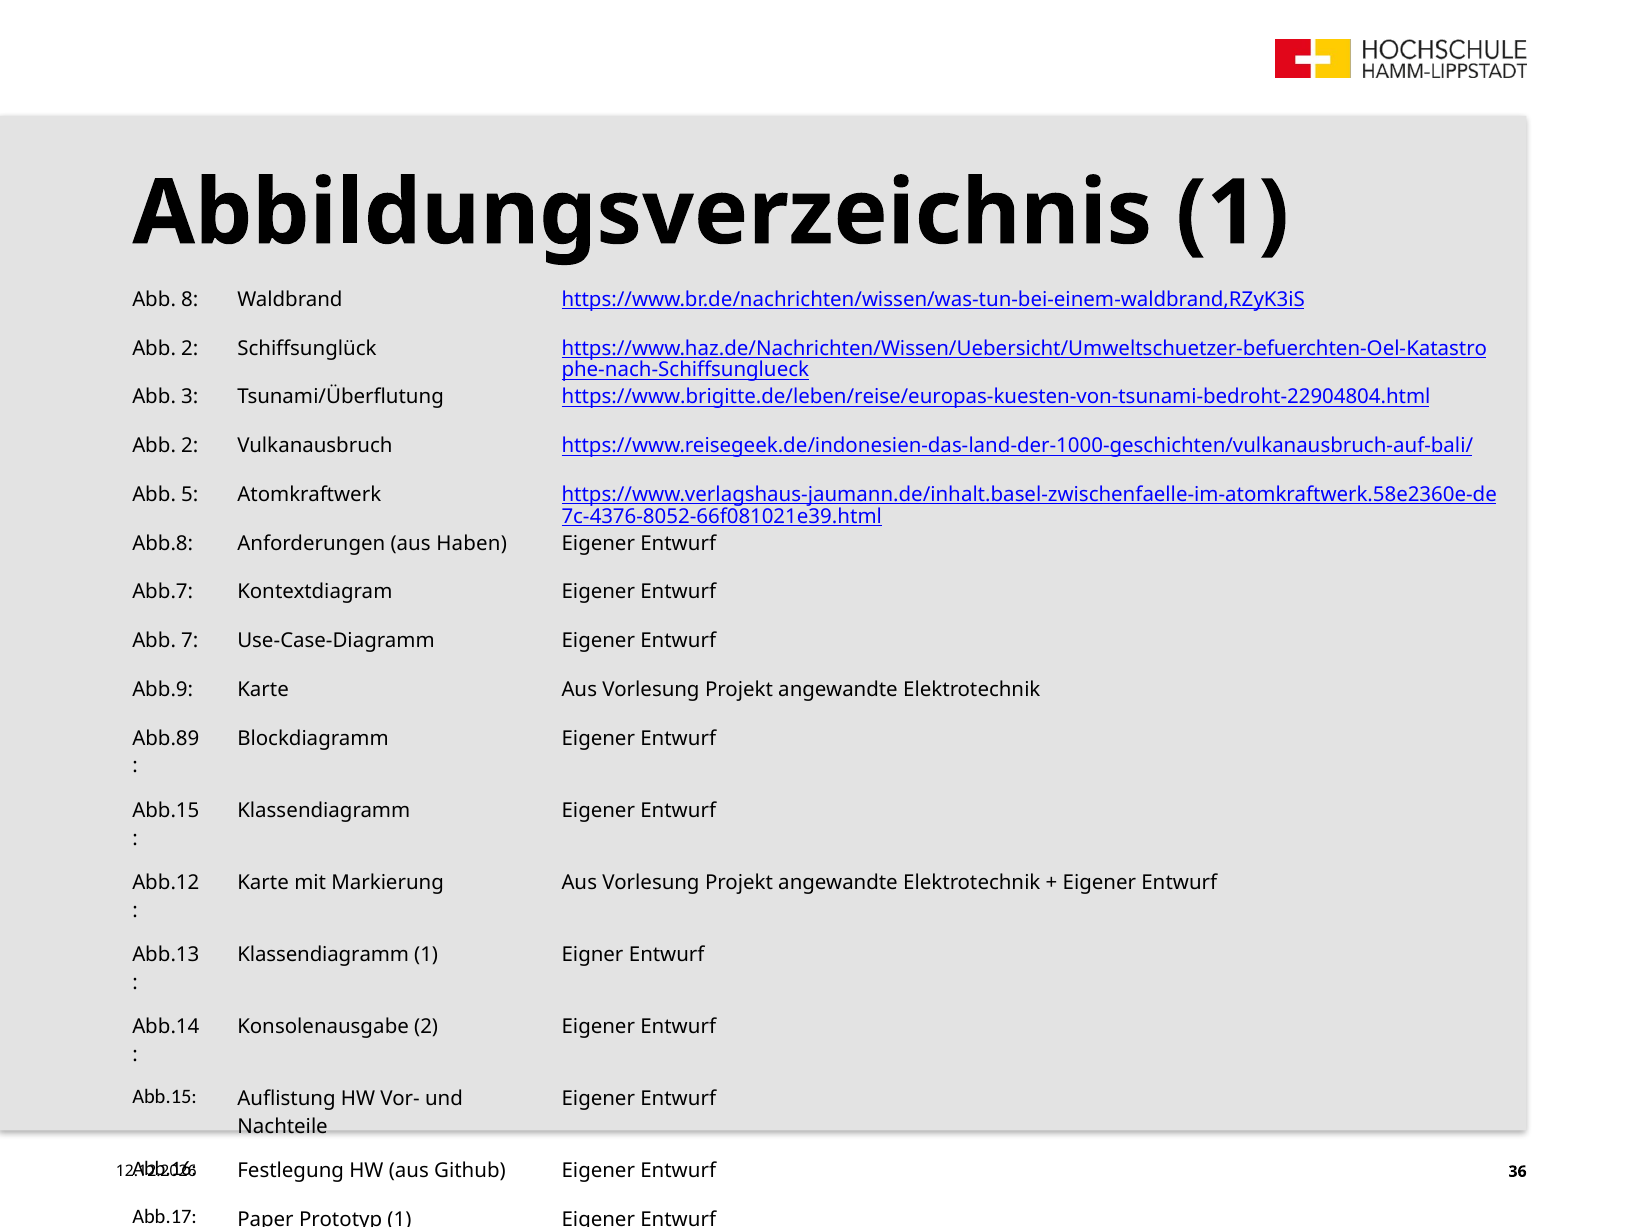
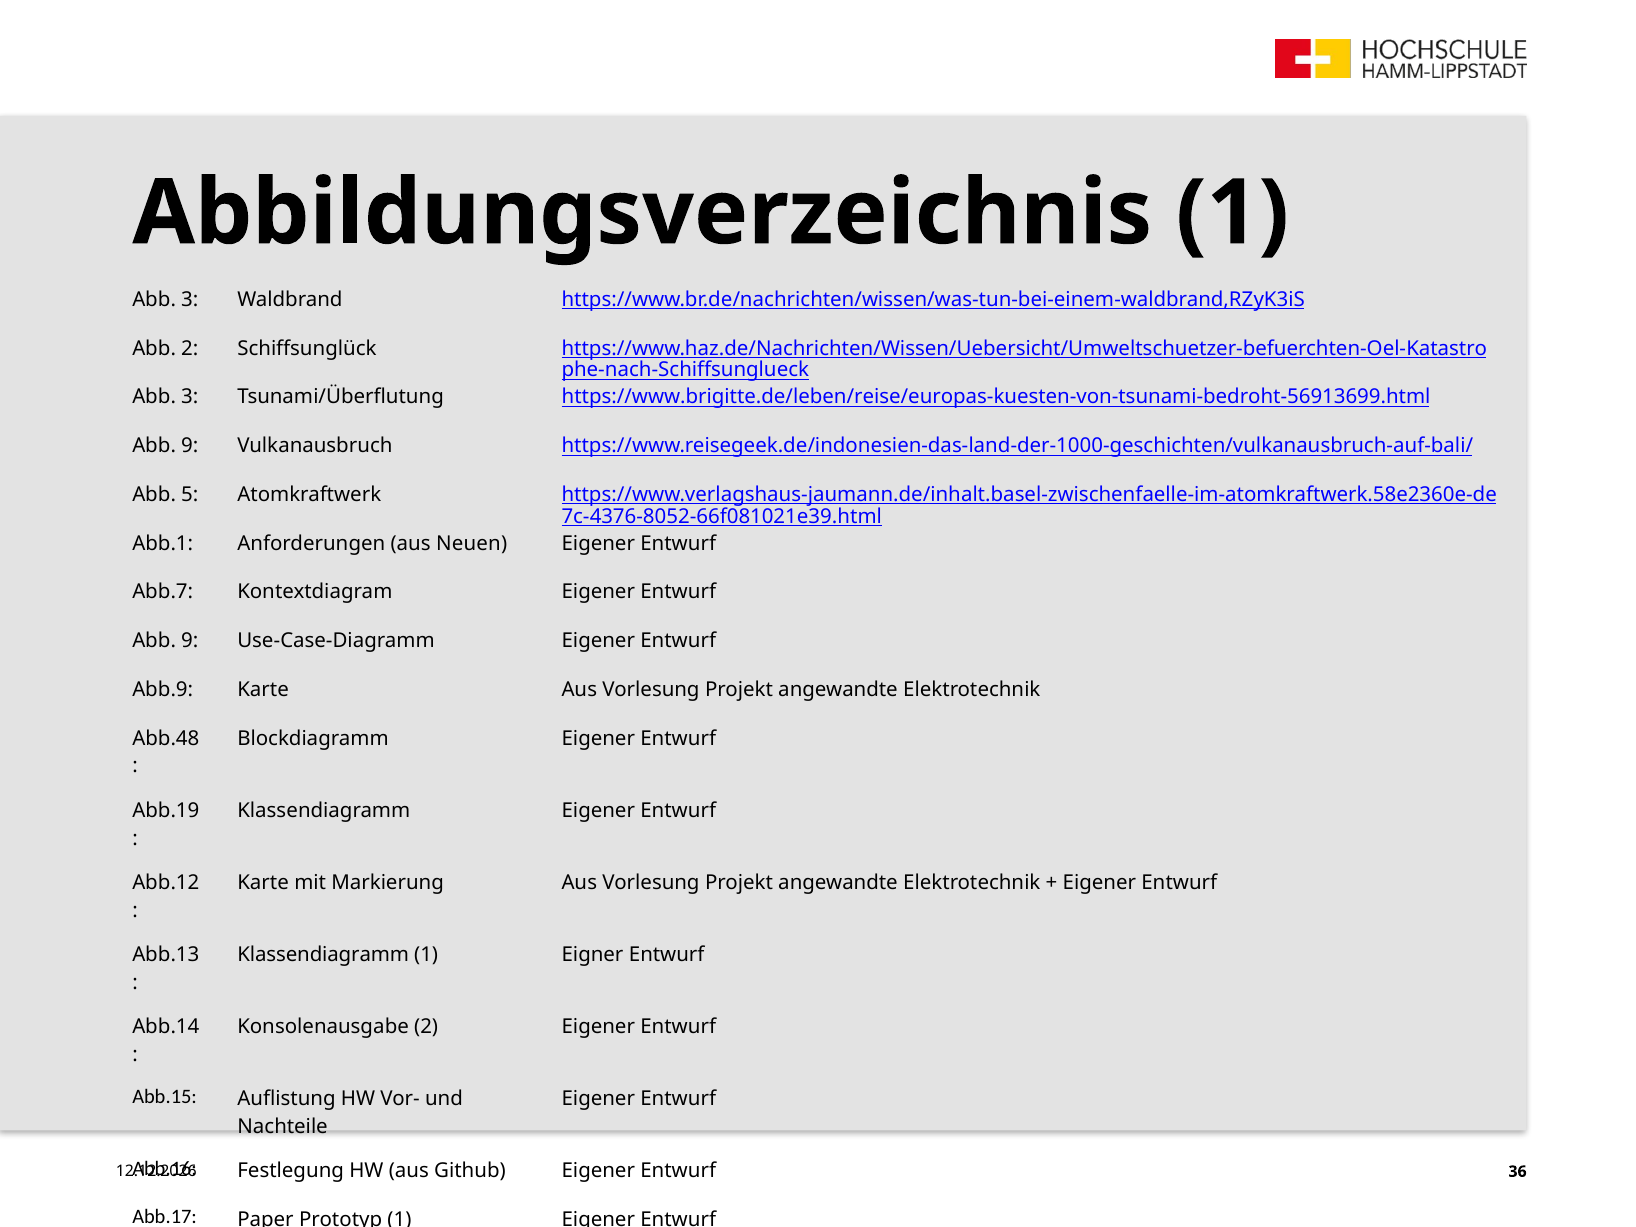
8 at (190, 300): 8 -> 3
https://www.brigitte.de/leben/reise/europas-kuesten-von-tsunami-bedroht-22904804.html: https://www.brigitte.de/leben/reise/europas-kuesten-von-tsunami-bedroht-22904804.html -> https://www.brigitte.de/leben/reise/europas-kuesten-von-tsunami-bedroht-56913699.html
2 at (190, 446): 2 -> 9
Abb.8: Abb.8 -> Abb.1
Haben: Haben -> Neuen
7 at (190, 641): 7 -> 9
Abb.89: Abb.89 -> Abb.48
Abb.15 at (166, 810): Abb.15 -> Abb.19
